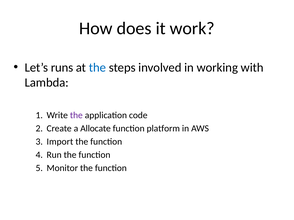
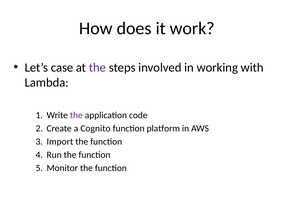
runs: runs -> case
the at (97, 68) colour: blue -> purple
Allocate: Allocate -> Cognito
